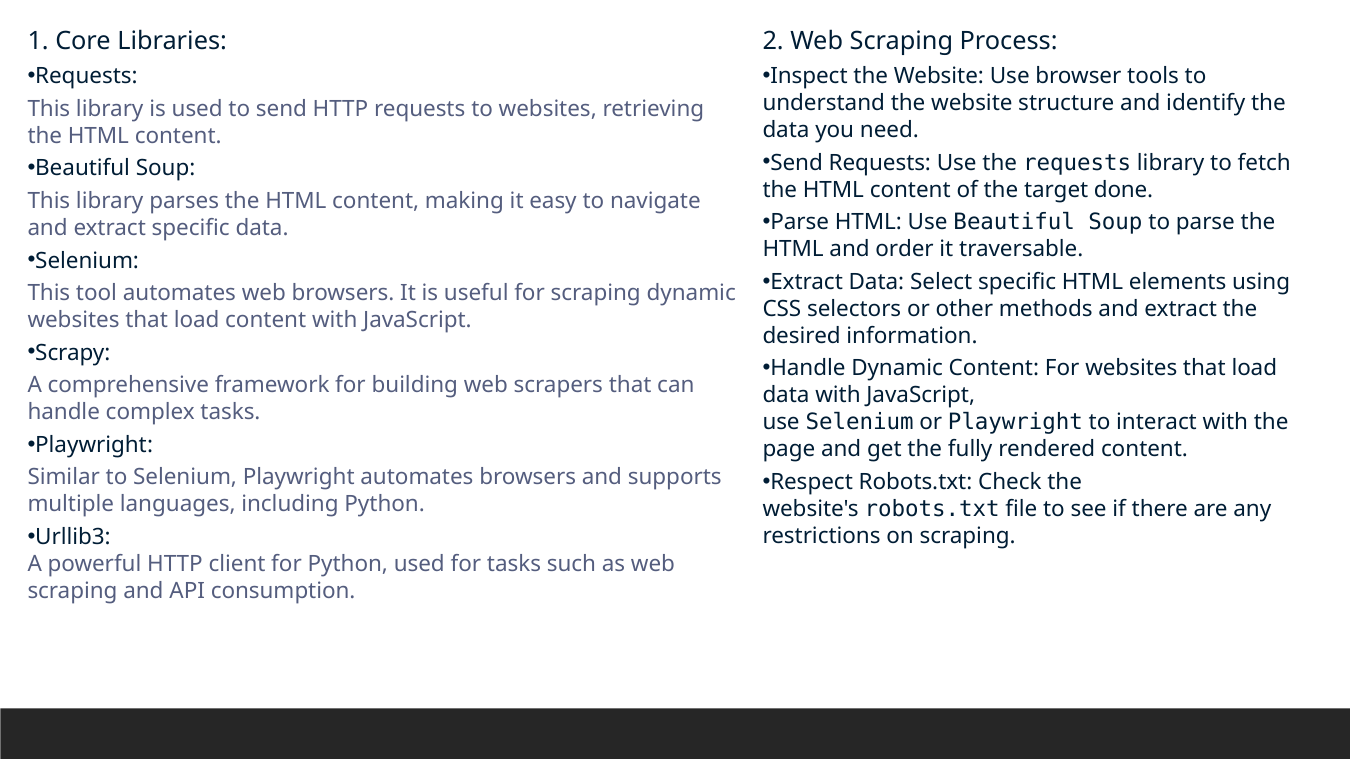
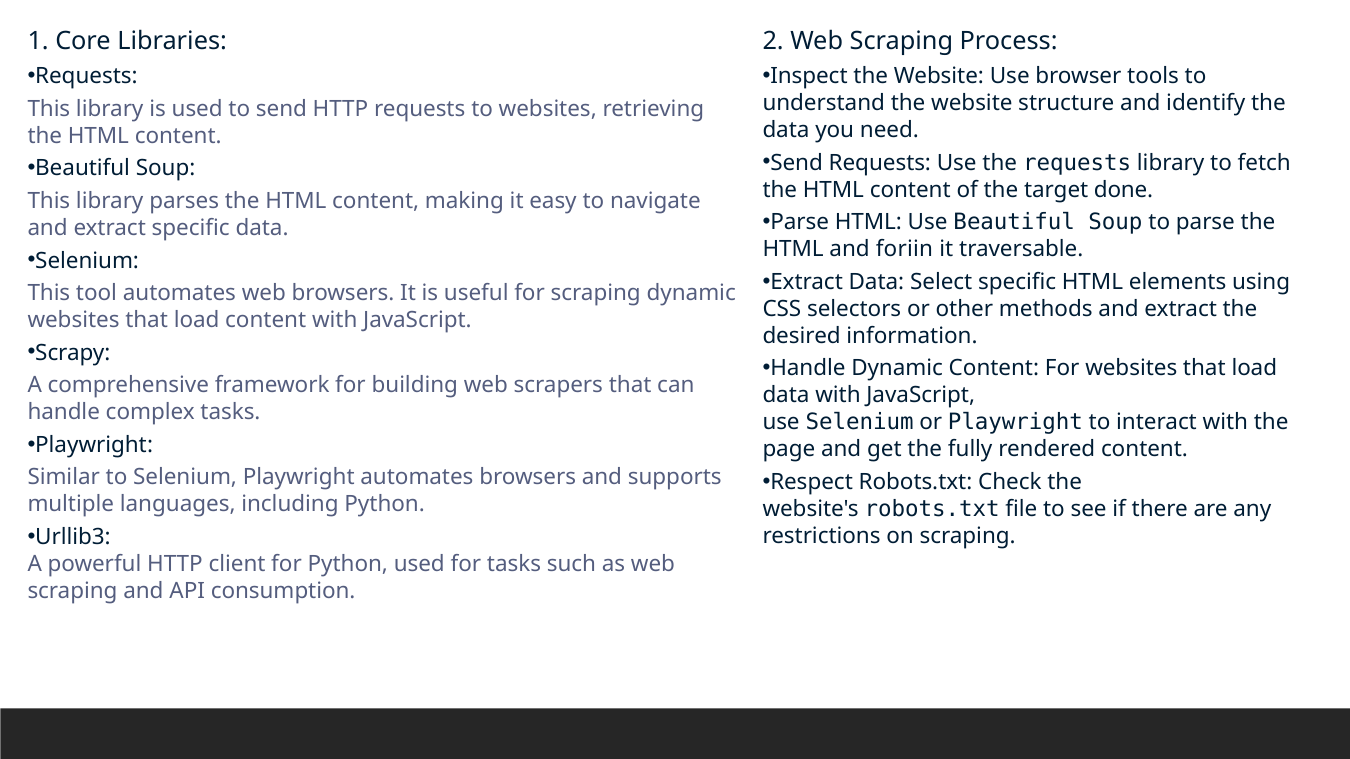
order: order -> foriin
